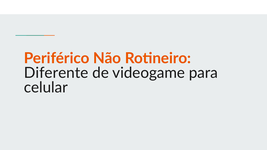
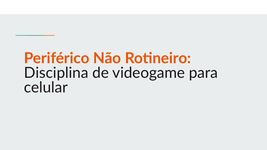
Diferente: Diferente -> Disciplina
